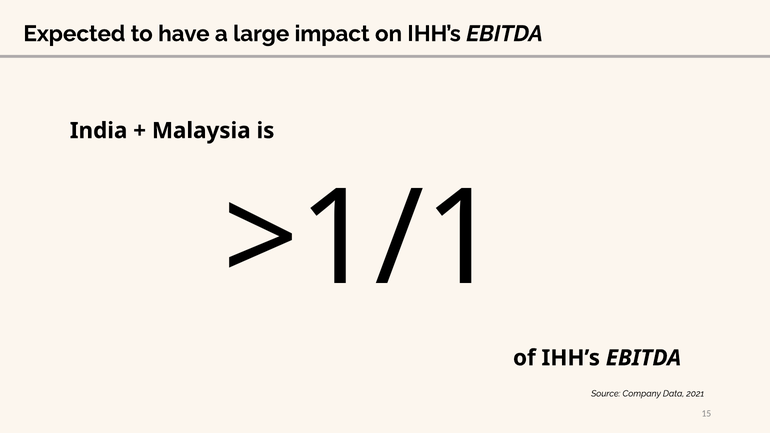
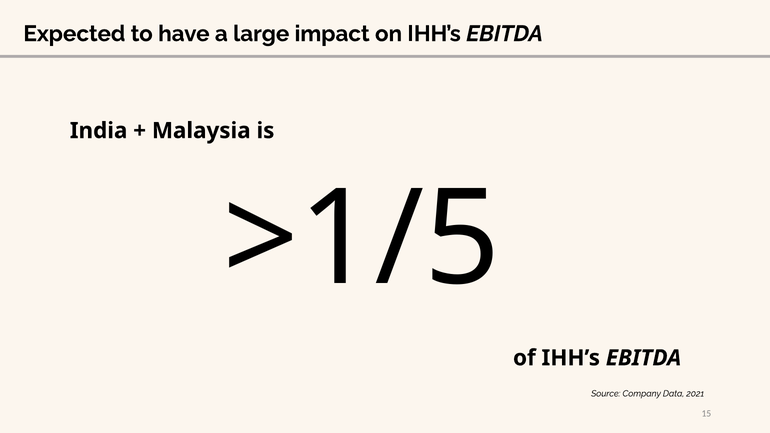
>1/1: >1/1 -> >1/5
